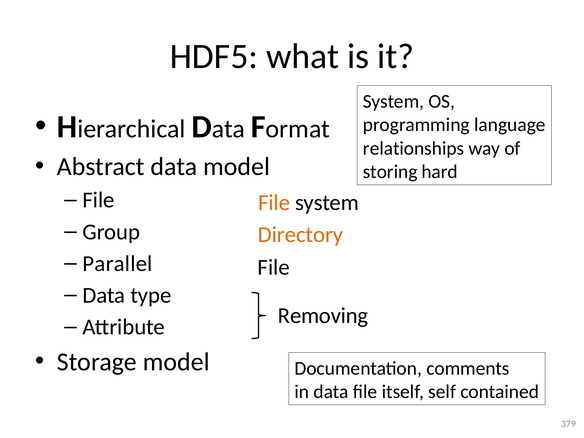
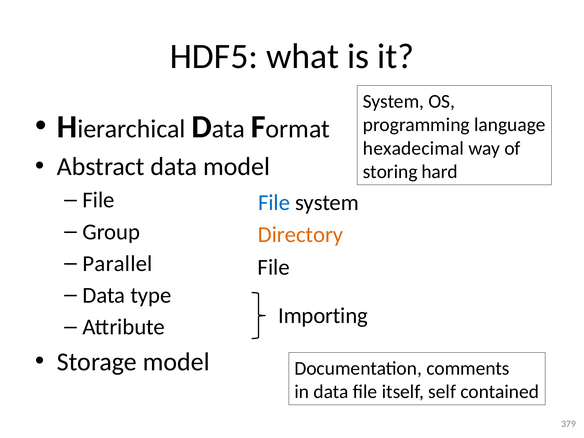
relationships: relationships -> hexadecimal
File at (274, 203) colour: orange -> blue
Removing: Removing -> Importing
